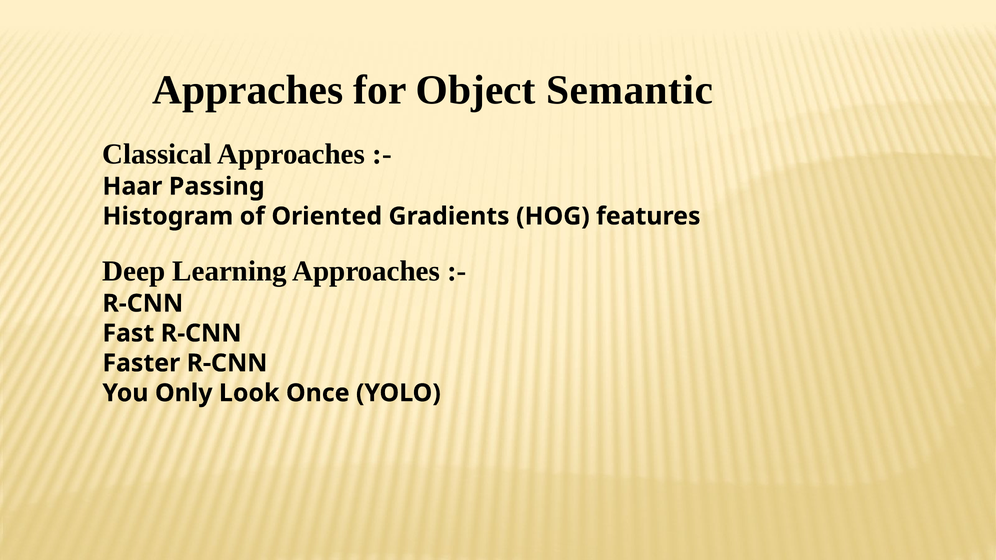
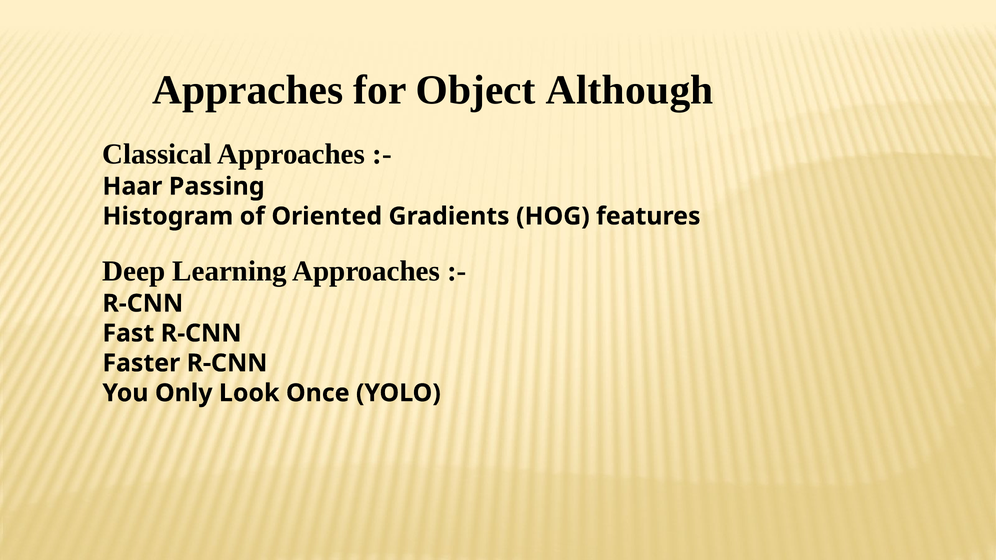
Semantic: Semantic -> Although
